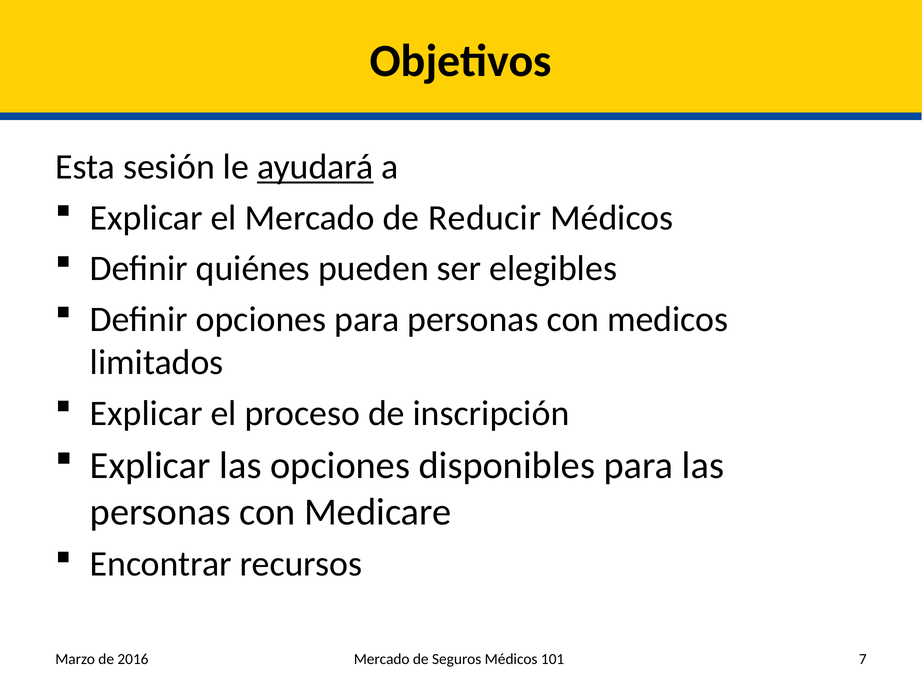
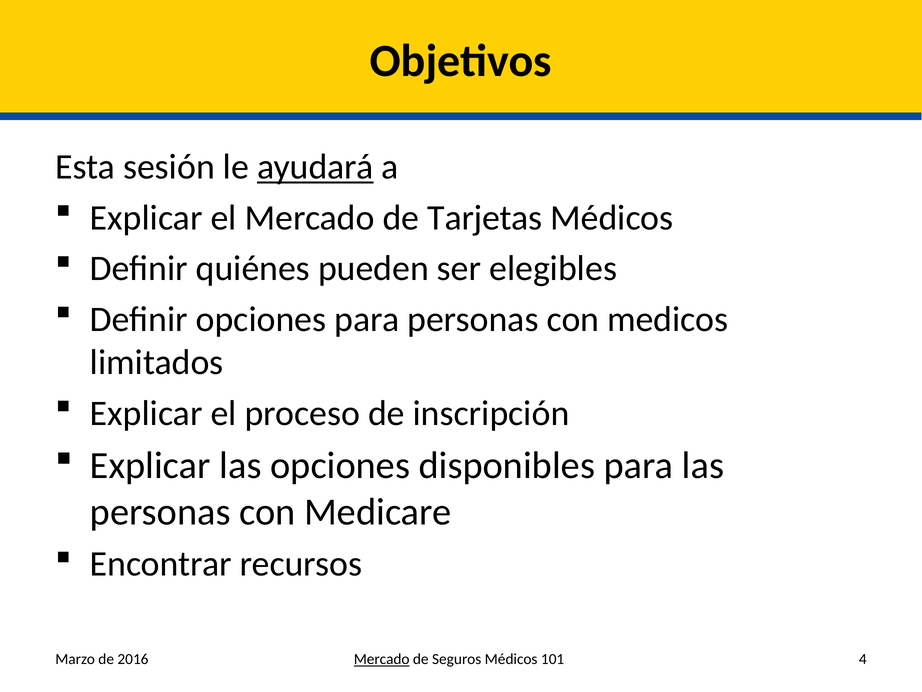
Reducir: Reducir -> Tarjetas
Mercado at (382, 659) underline: none -> present
7: 7 -> 4
